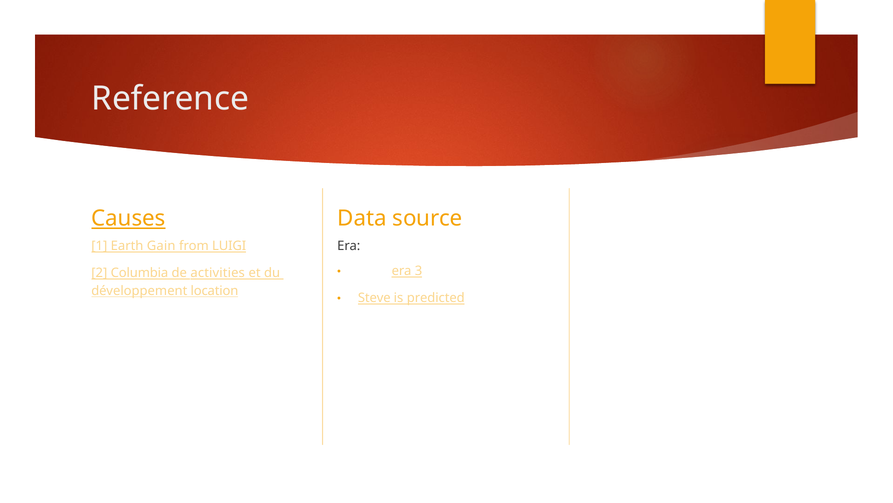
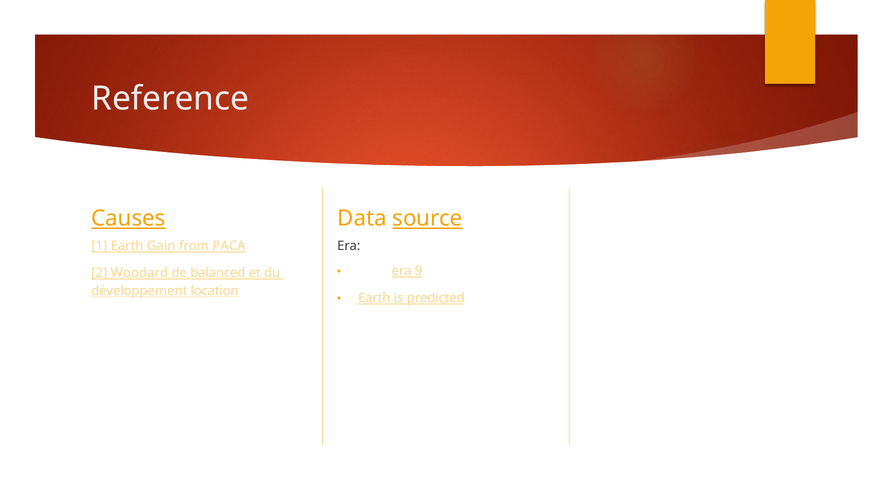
source underline: none -> present
LUIGI: LUIGI -> PACA
3: 3 -> 9
Columbia: Columbia -> Woodard
activities: activities -> balanced
Steve at (374, 298): Steve -> Earth
